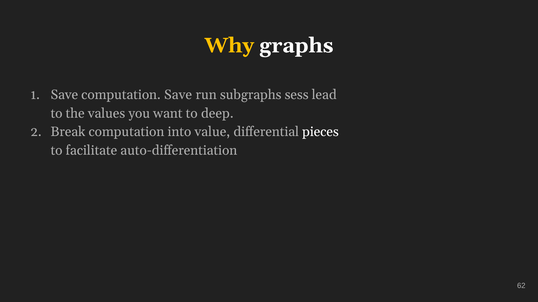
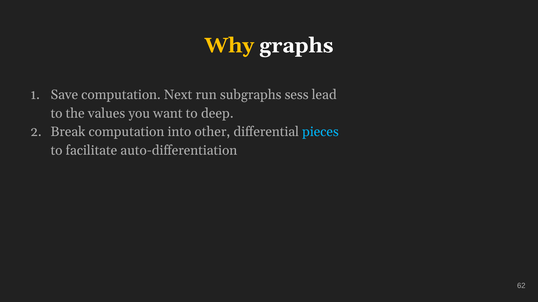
computation Save: Save -> Next
value: value -> other
pieces colour: white -> light blue
